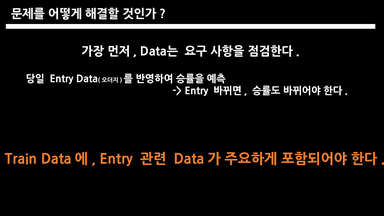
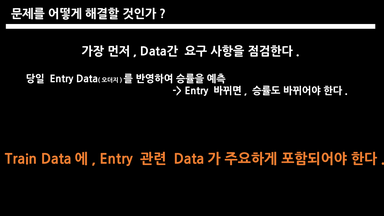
Data는: Data는 -> Data간
